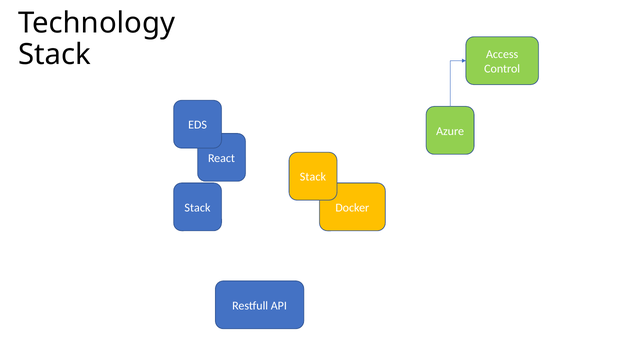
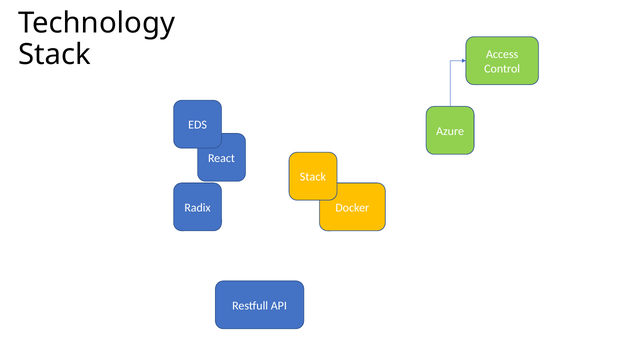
Stack at (197, 208): Stack -> Radix
